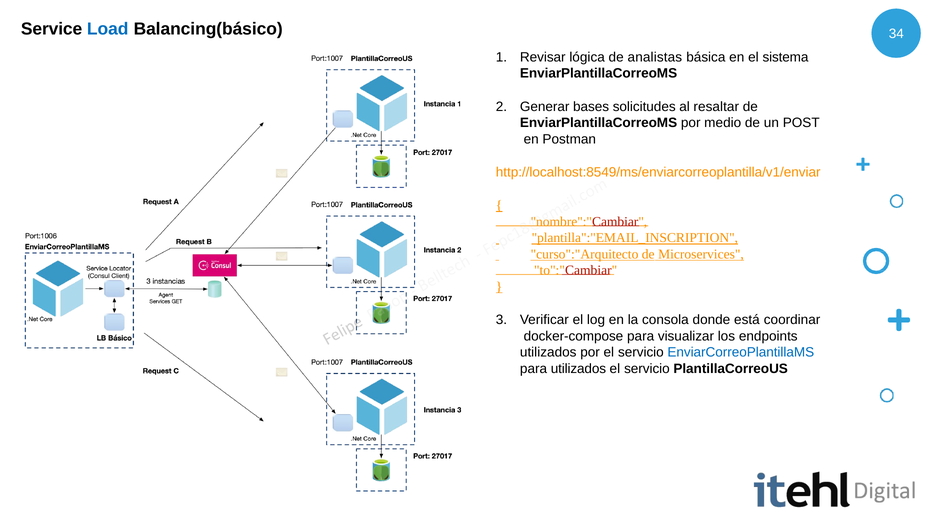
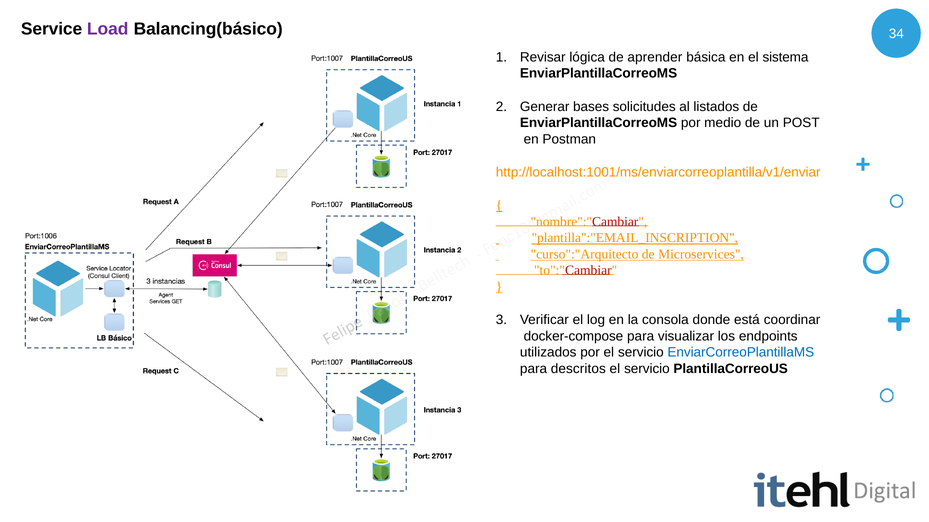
Load colour: blue -> purple
analistas: analistas -> aprender
resaltar: resaltar -> listados
http://localhost:8549/ms/enviarcorreoplantilla/v1/enviar: http://localhost:8549/ms/enviarcorreoplantilla/v1/enviar -> http://localhost:1001/ms/enviarcorreoplantilla/v1/enviar
para utilizados: utilizados -> descritos
